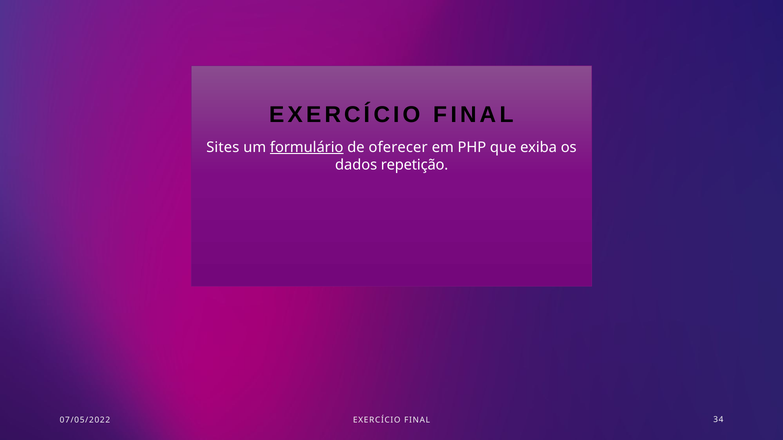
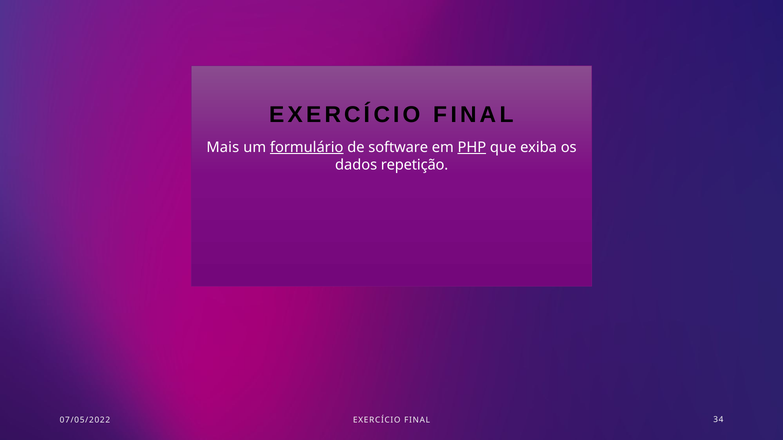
Sites: Sites -> Mais
oferecer: oferecer -> software
PHP underline: none -> present
